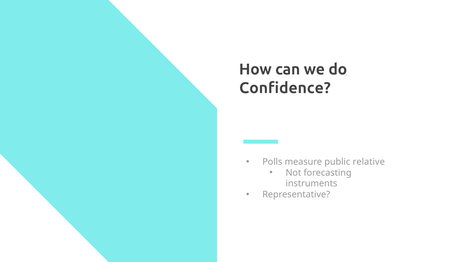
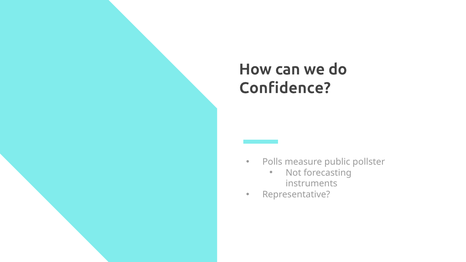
relative: relative -> pollster
